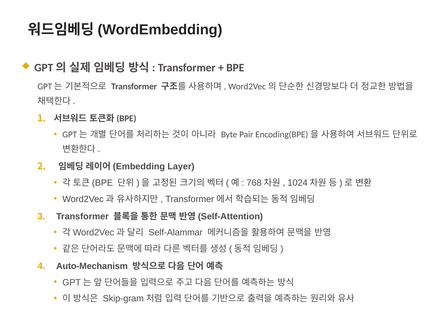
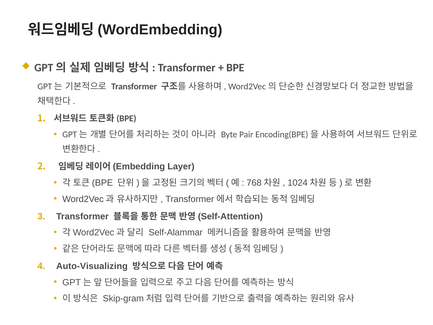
Auto-Mechanism: Auto-Mechanism -> Auto-Visualizing
